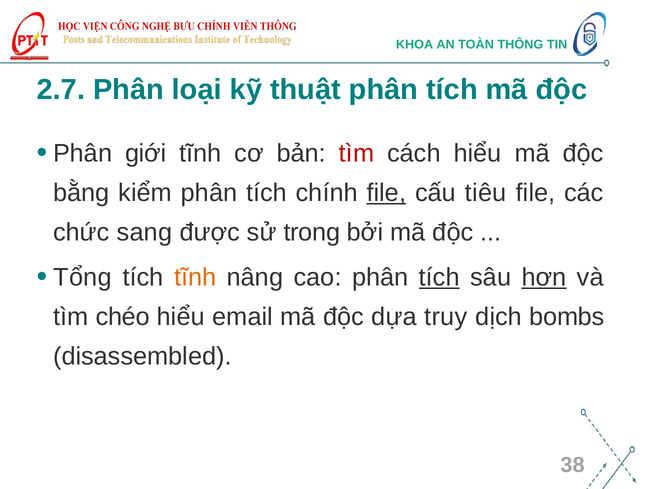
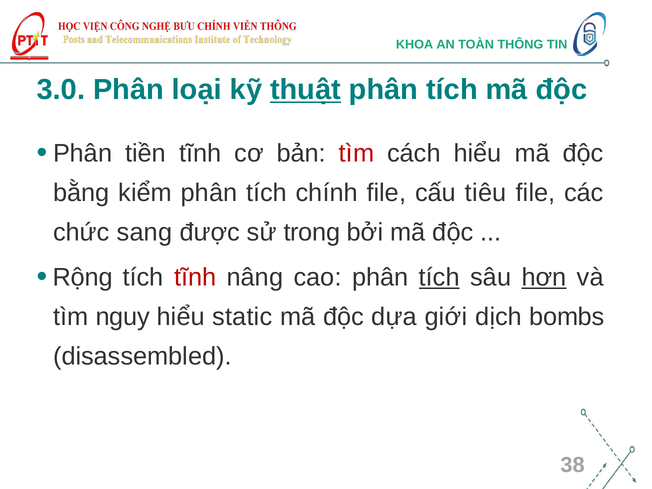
2.7: 2.7 -> 3.0
thuật underline: none -> present
giới: giới -> tiền
file at (386, 193) underline: present -> none
Tổng: Tổng -> Rộng
tĩnh at (195, 277) colour: orange -> red
chéo: chéo -> nguy
email: email -> static
truy: truy -> giới
